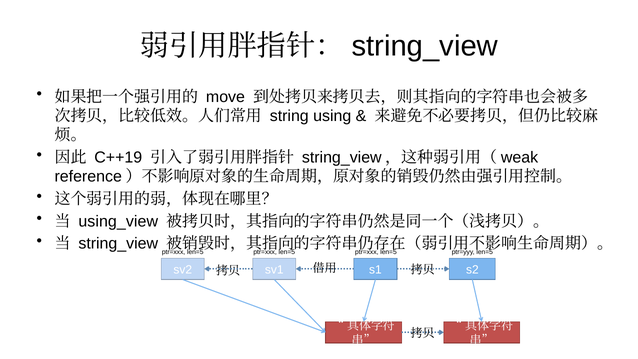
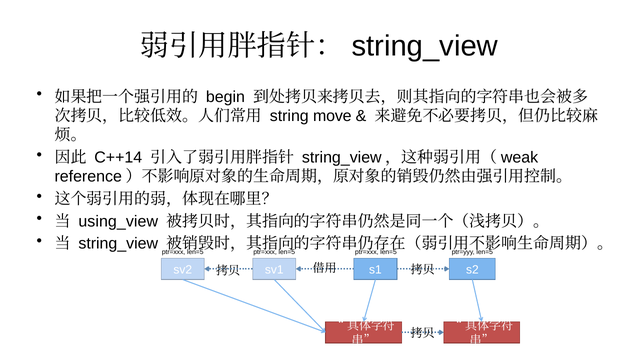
move: move -> begin
using: using -> move
C++19: C++19 -> C++14
